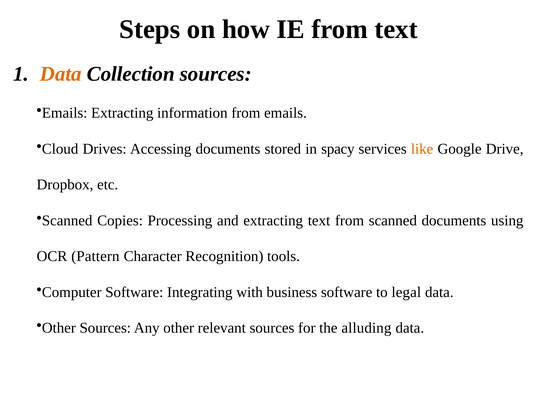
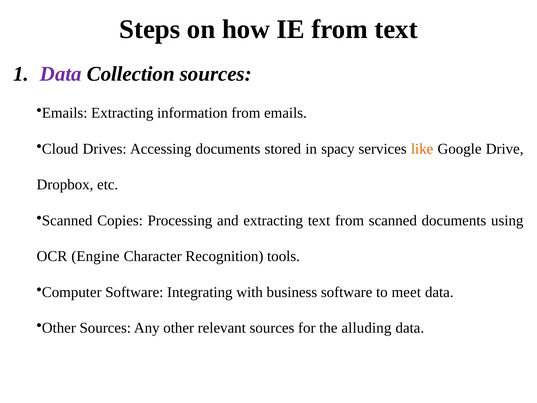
Data at (61, 74) colour: orange -> purple
Pattern: Pattern -> Engine
legal: legal -> meet
